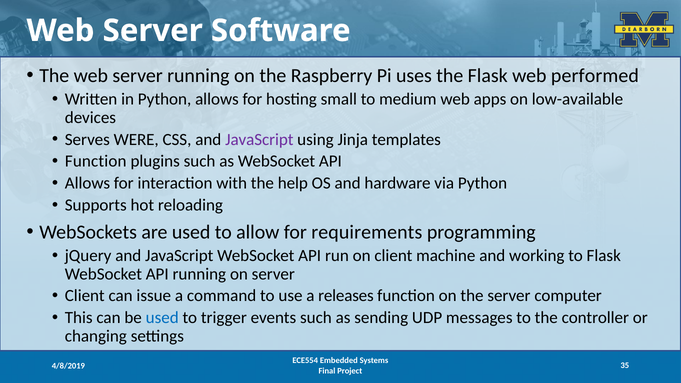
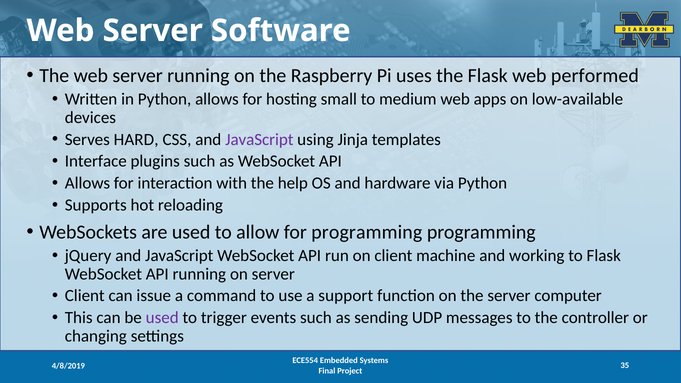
WERE: WERE -> HARD
Function at (96, 161): Function -> Interface
for requirements: requirements -> programming
releases: releases -> support
used at (162, 318) colour: blue -> purple
